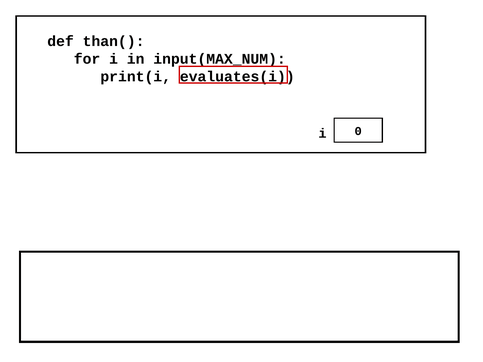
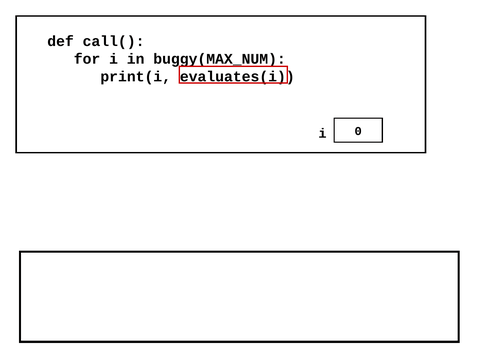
than(: than( -> call(
input(MAX_NUM: input(MAX_NUM -> buggy(MAX_NUM
